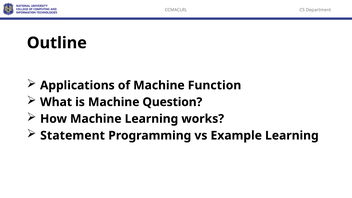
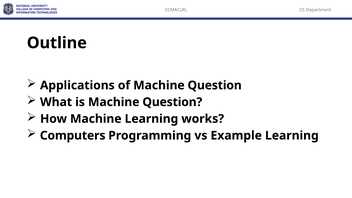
of Machine Function: Function -> Question
Statement: Statement -> Computers
